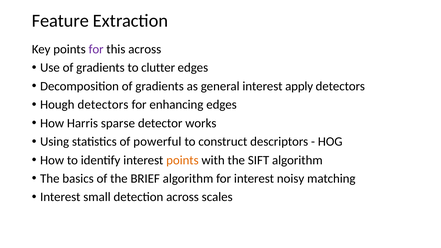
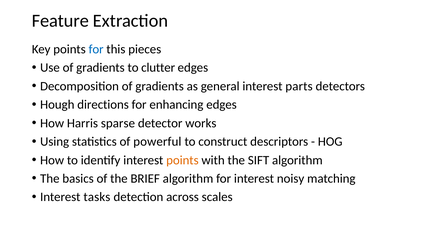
for at (96, 49) colour: purple -> blue
this across: across -> pieces
apply: apply -> parts
Hough detectors: detectors -> directions
small: small -> tasks
